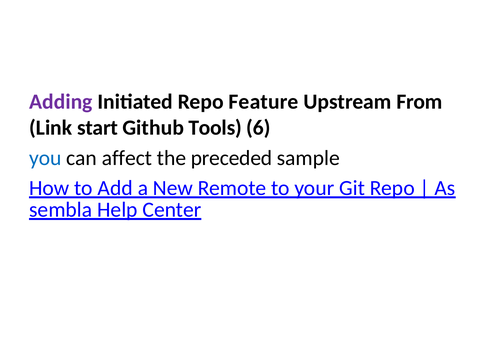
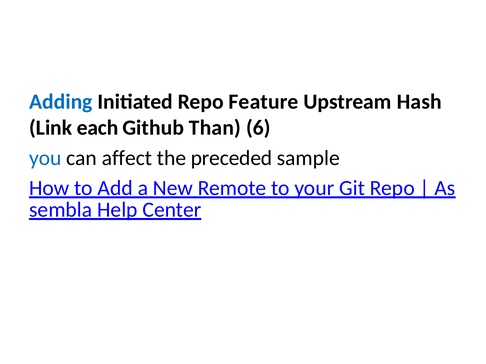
Adding colour: purple -> blue
From: From -> Hash
start: start -> each
Tools: Tools -> Than
